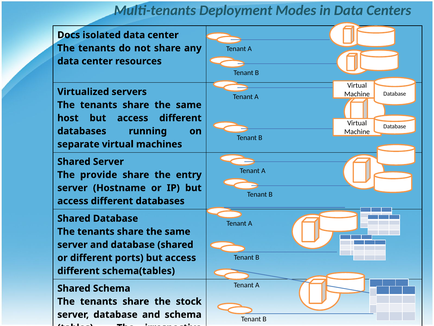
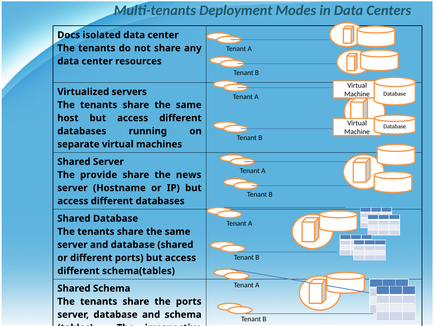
entry: entry -> news
the stock: stock -> ports
